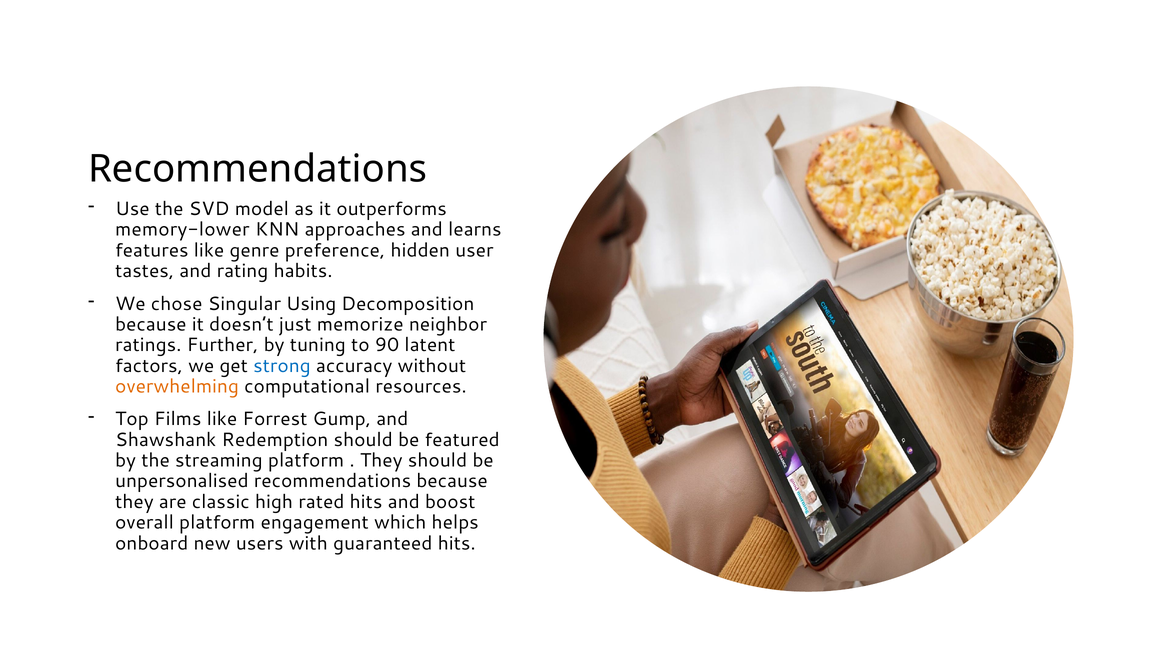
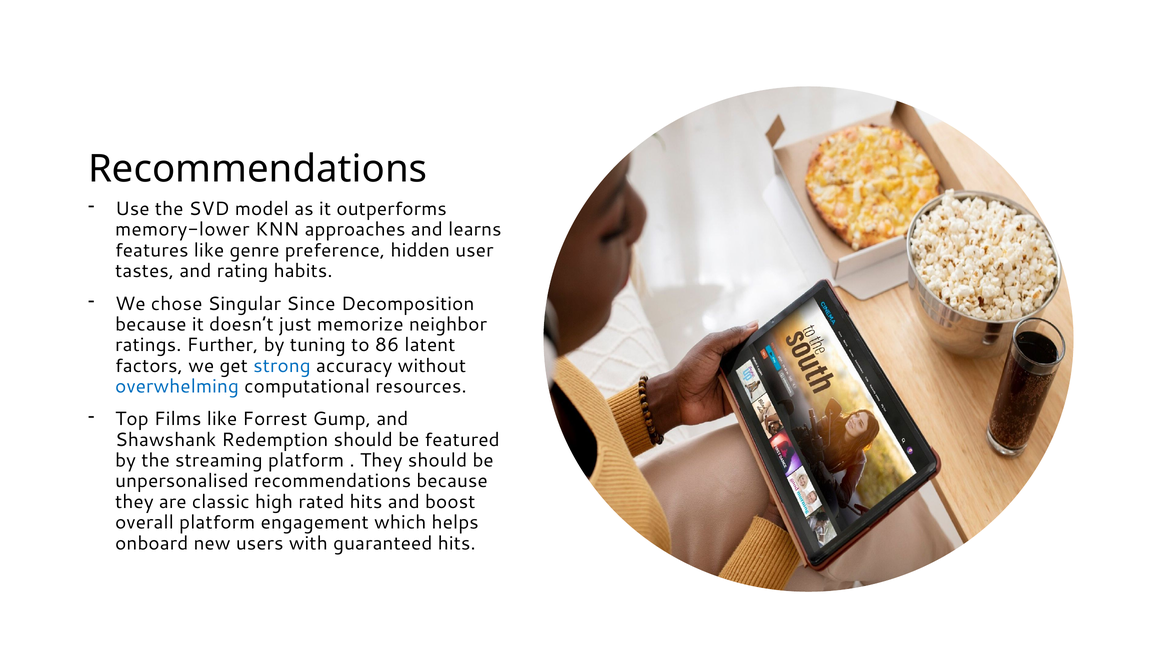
Using: Using -> Since
90: 90 -> 86
overwhelming colour: orange -> blue
